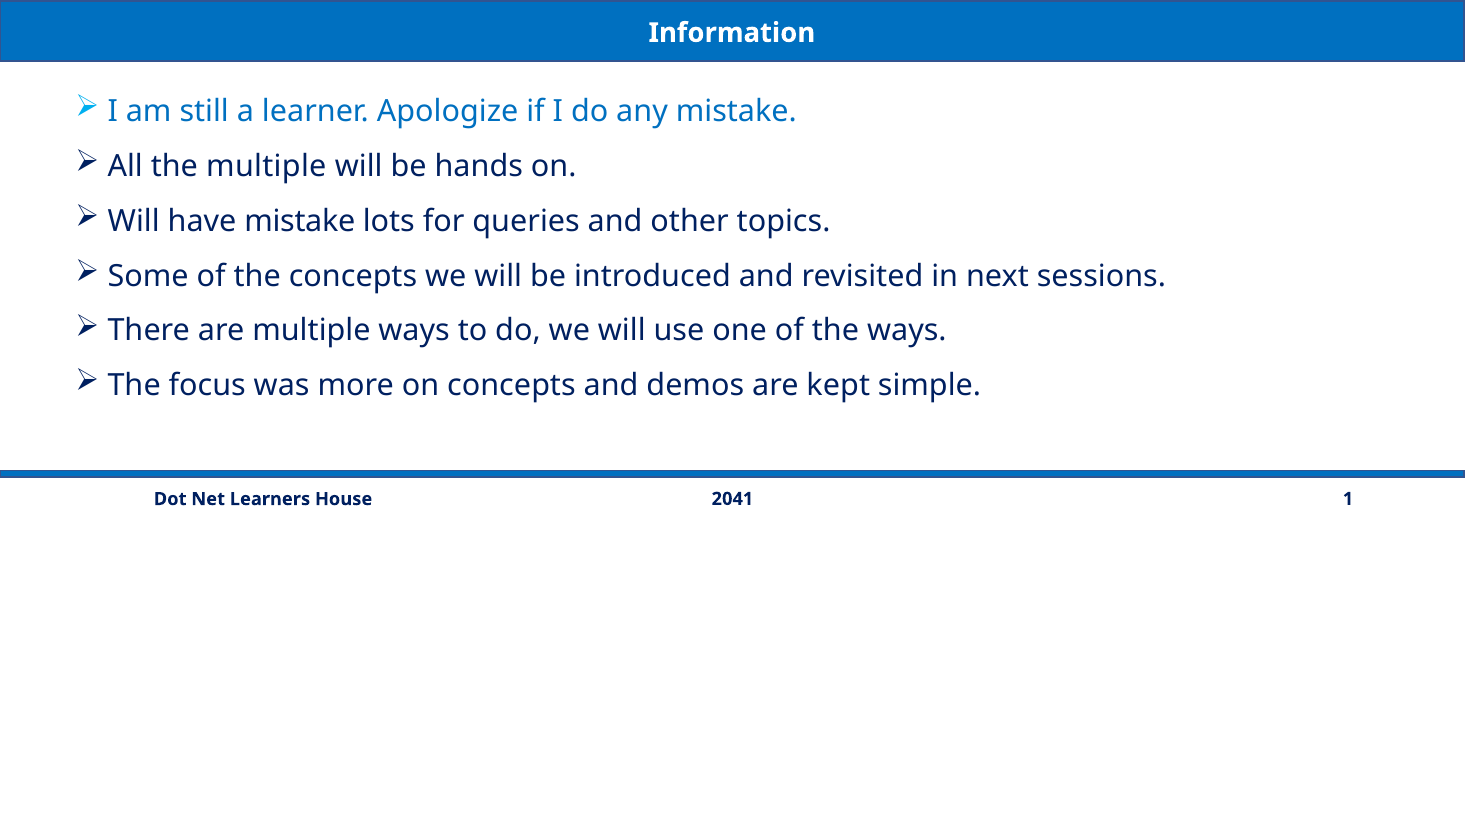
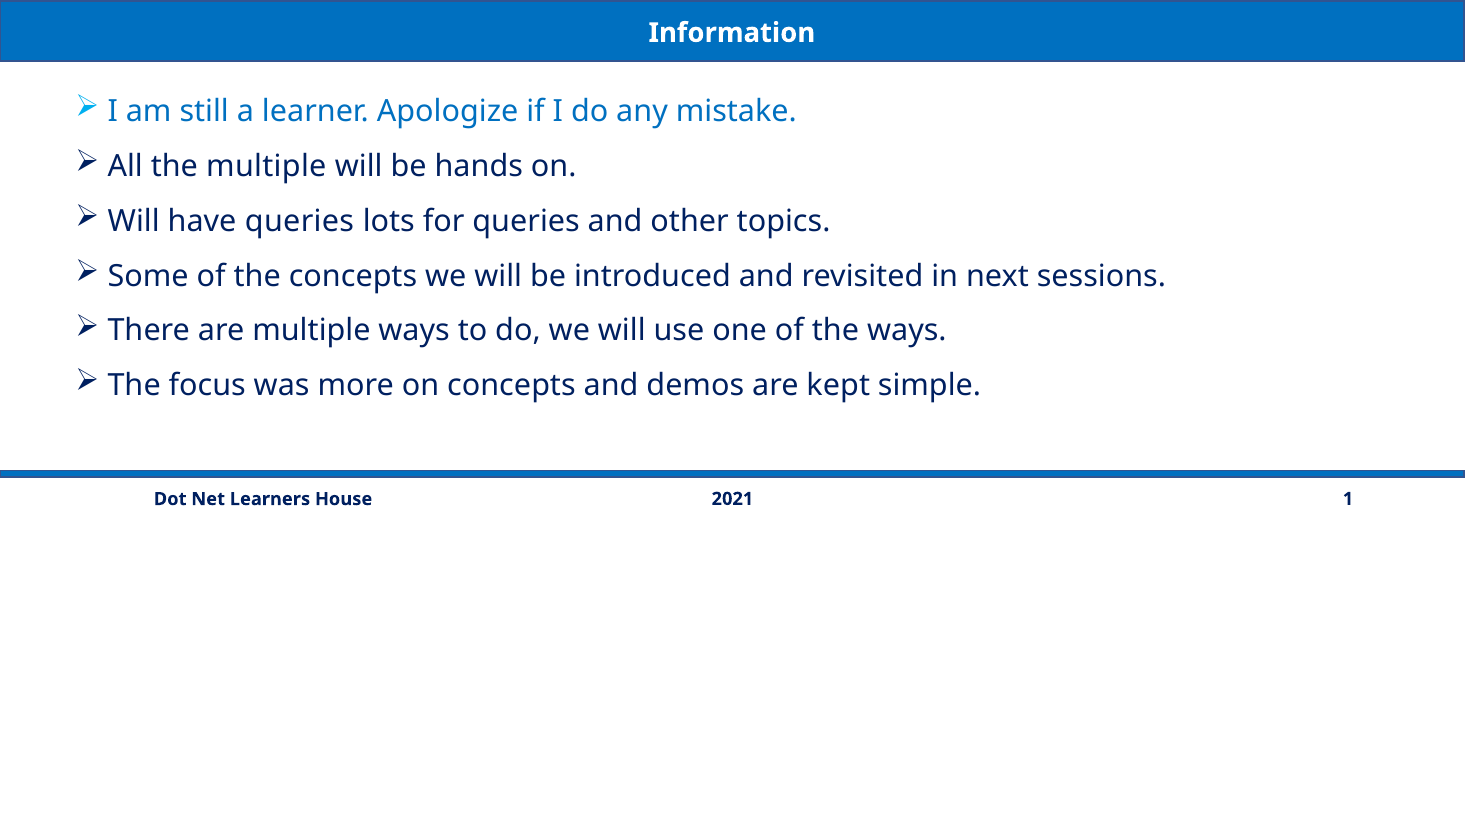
have mistake: mistake -> queries
2041: 2041 -> 2021
